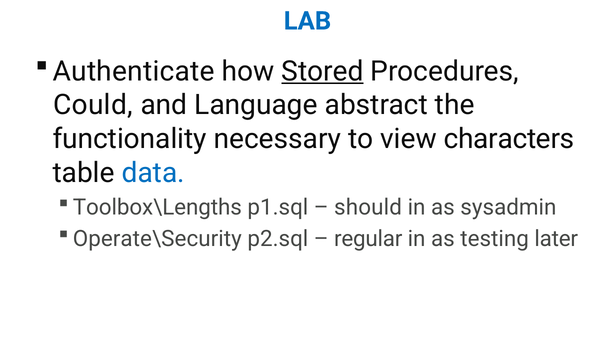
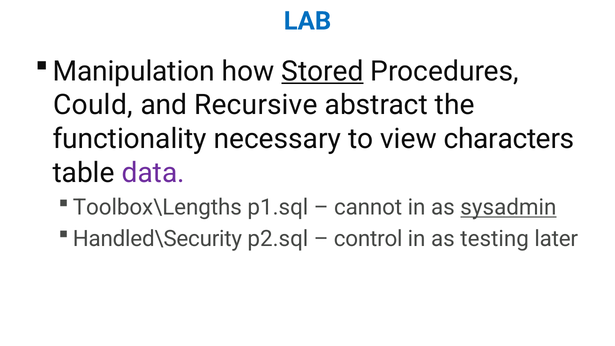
Authenticate: Authenticate -> Manipulation
Language: Language -> Recursive
data colour: blue -> purple
should: should -> cannot
sysadmin underline: none -> present
Operate\Security: Operate\Security -> Handled\Security
regular: regular -> control
